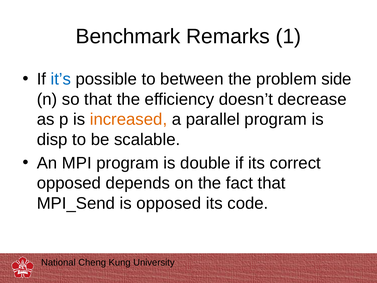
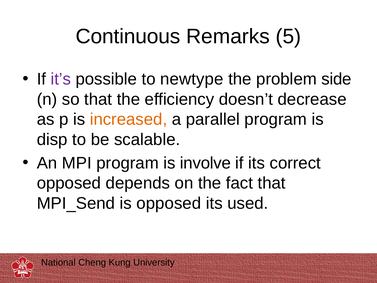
Benchmark: Benchmark -> Continuous
1: 1 -> 5
it’s colour: blue -> purple
between: between -> newtype
double: double -> involve
code: code -> used
